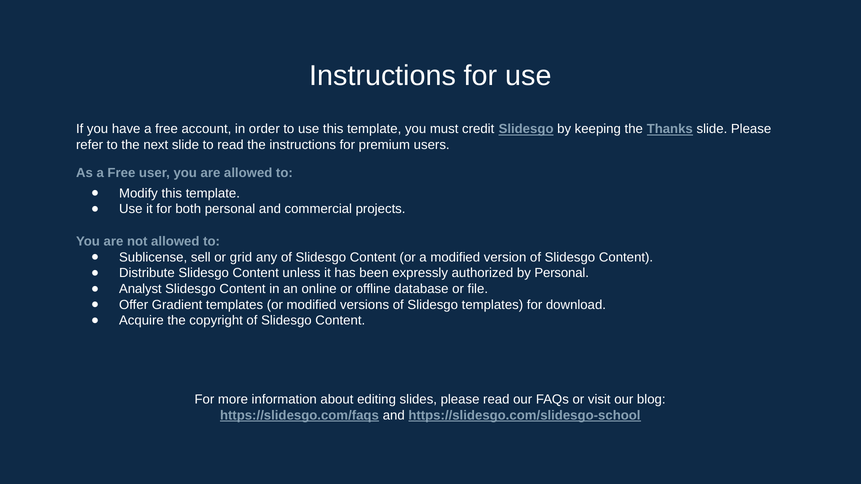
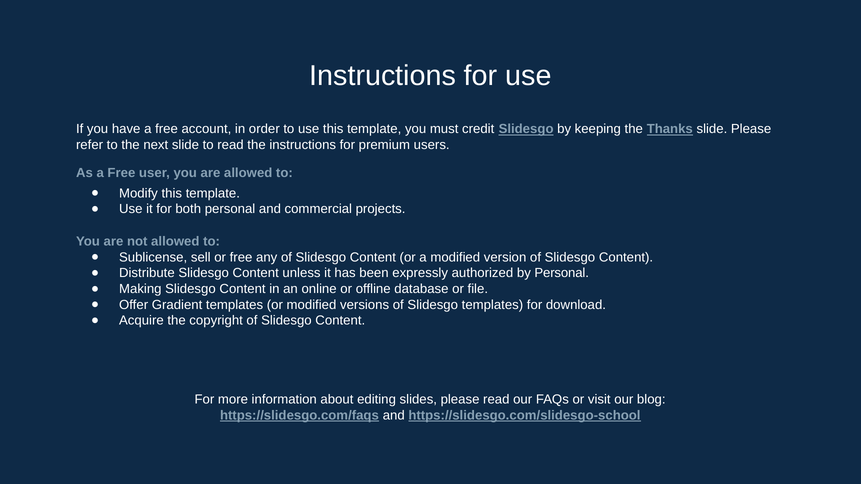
or grid: grid -> free
Analyst: Analyst -> Making
